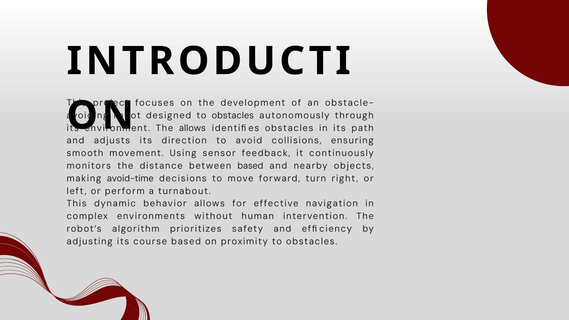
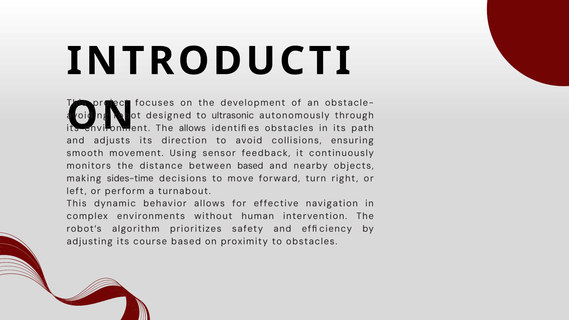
designed to obstacles: obstacles -> ultrasonic
avoid-time: avoid-time -> sides-time
